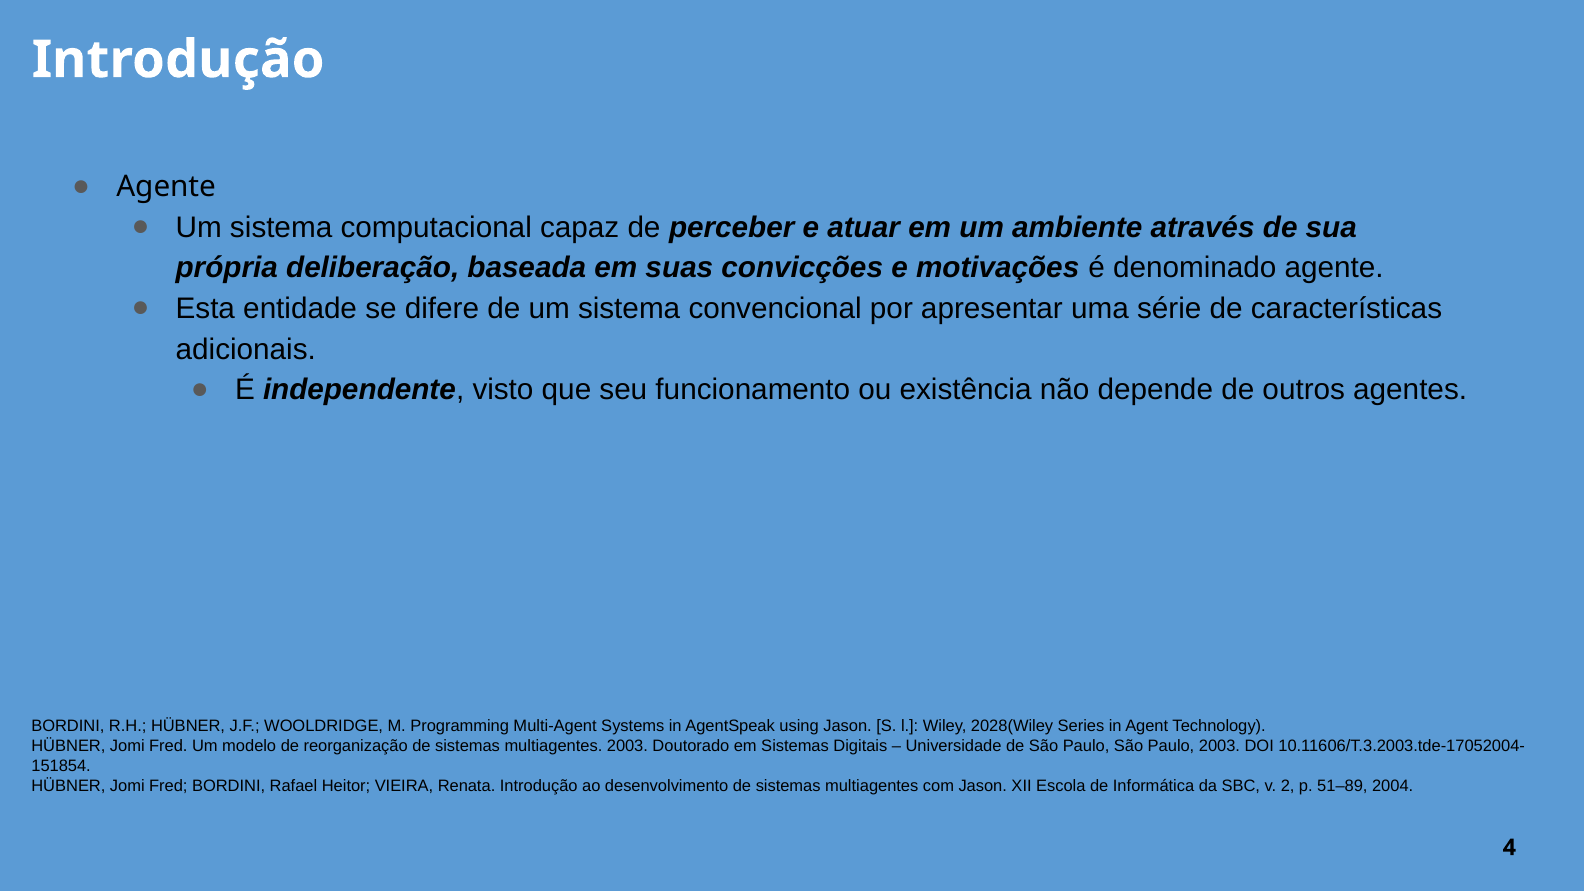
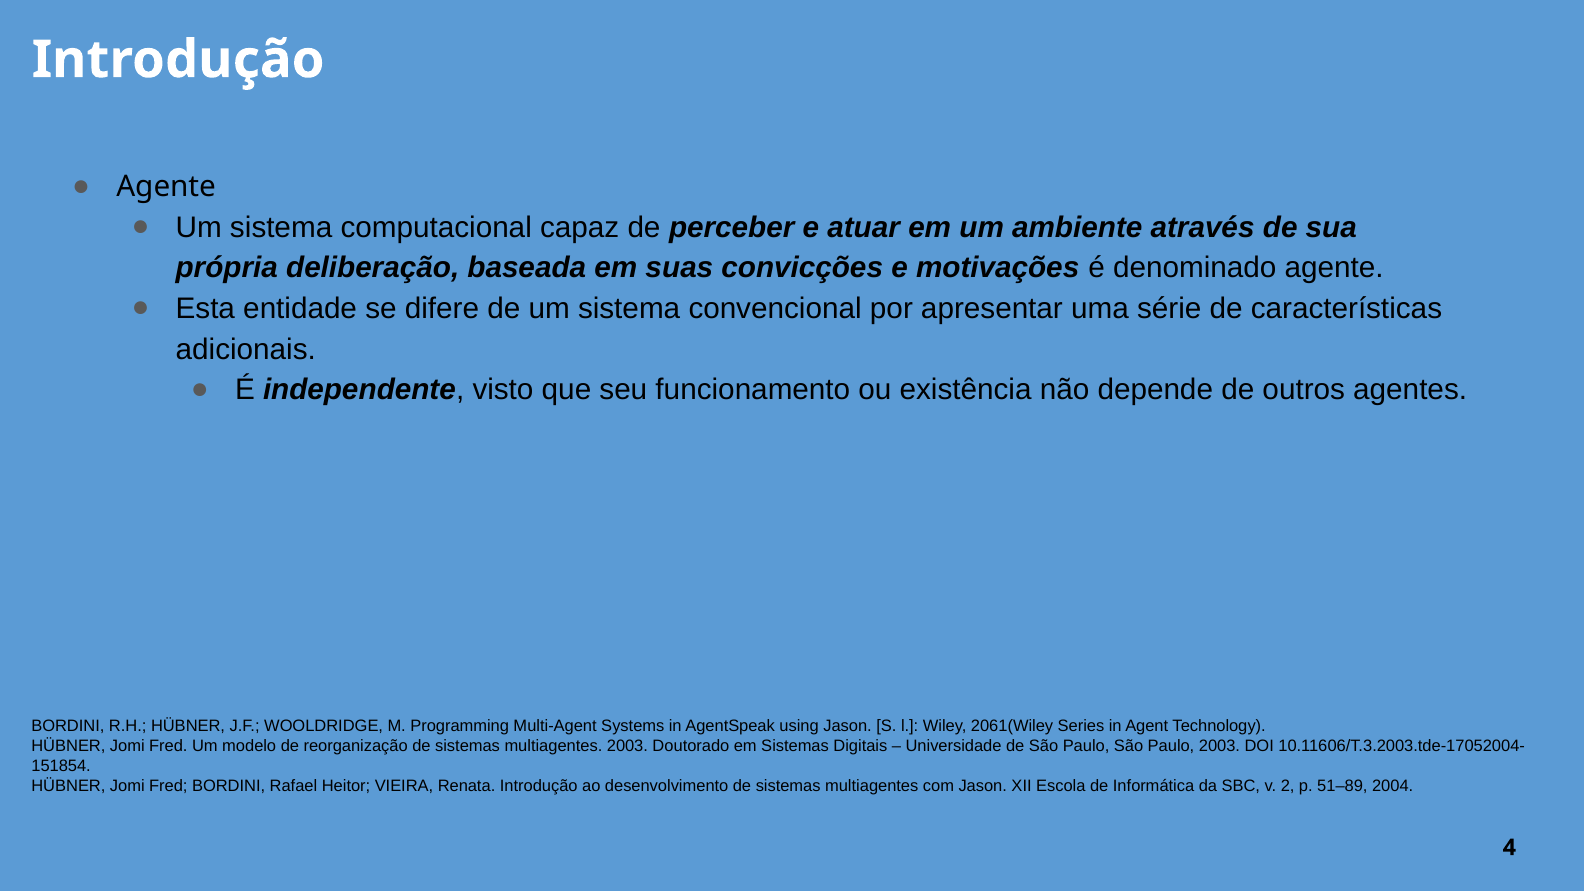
2028(Wiley: 2028(Wiley -> 2061(Wiley
